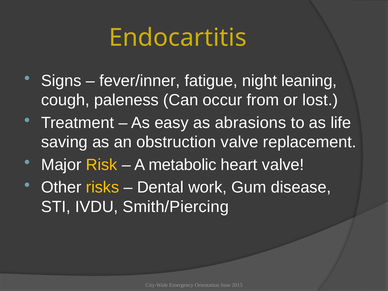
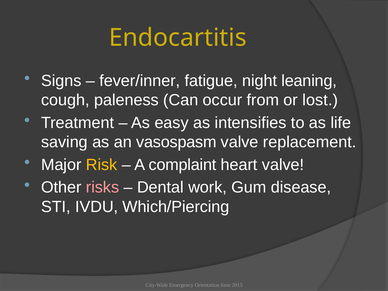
abrasions: abrasions -> intensifies
obstruction: obstruction -> vasospasm
metabolic: metabolic -> complaint
risks colour: yellow -> pink
Smith/Piercing: Smith/Piercing -> Which/Piercing
